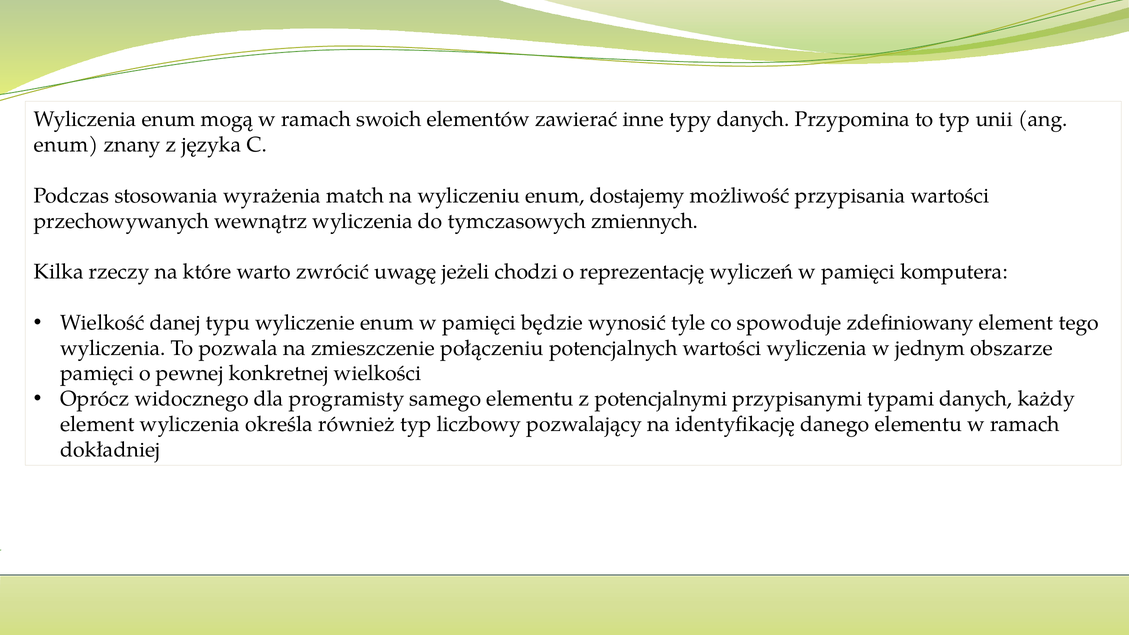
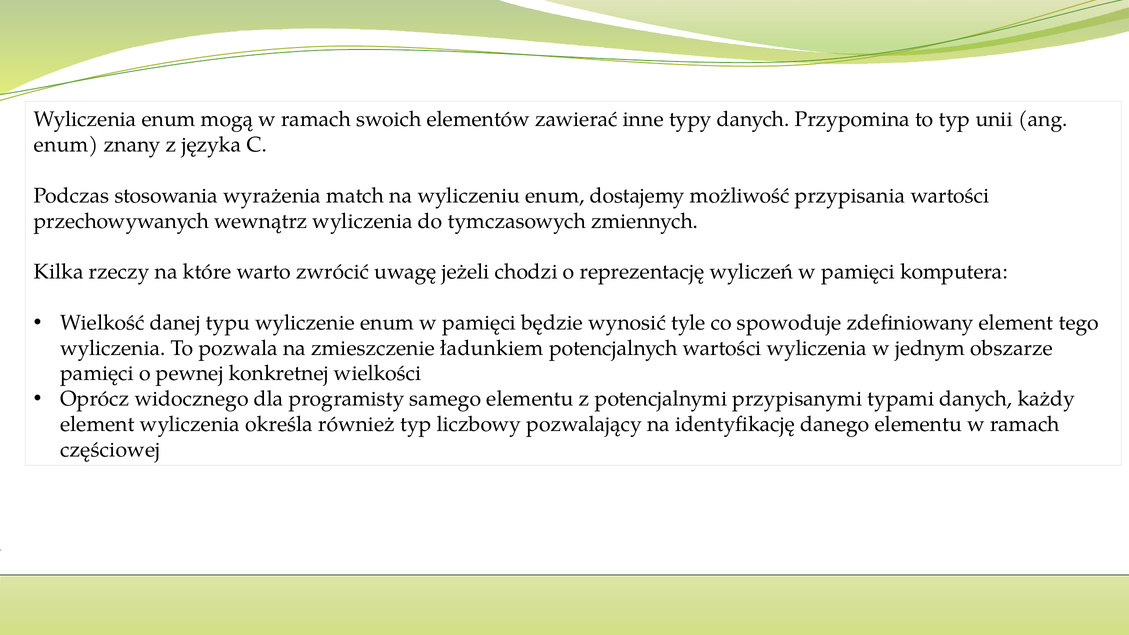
połączeniu: połączeniu -> ładunkiem
dokładniej: dokładniej -> częściowej
